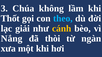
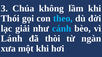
Thốt: Thốt -> Thói
cánh colour: yellow -> light blue
Nắng: Nắng -> Lánh
